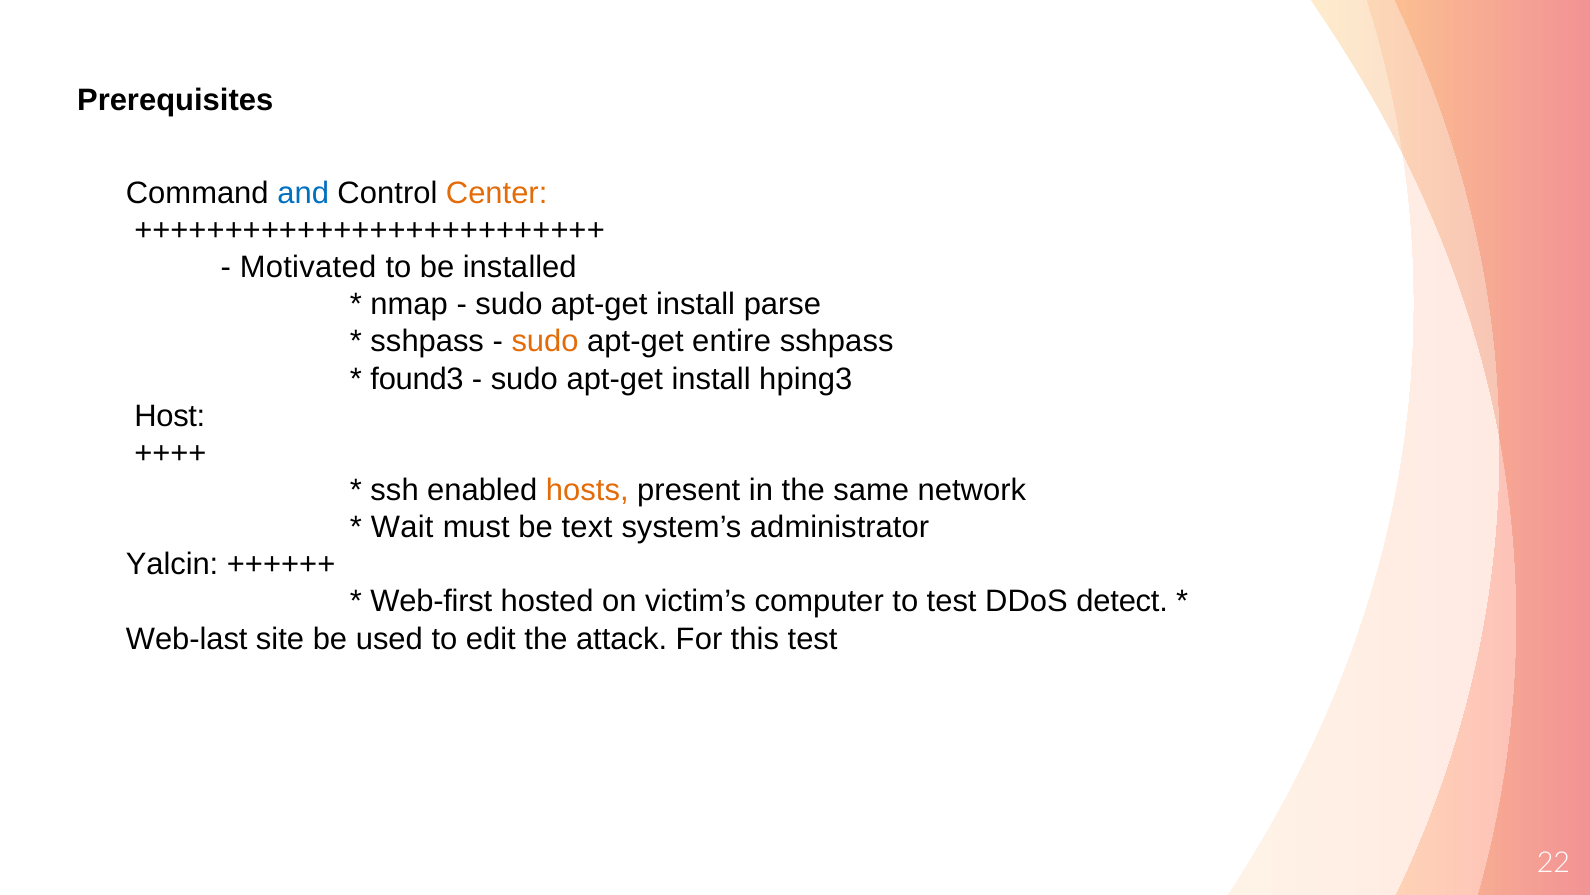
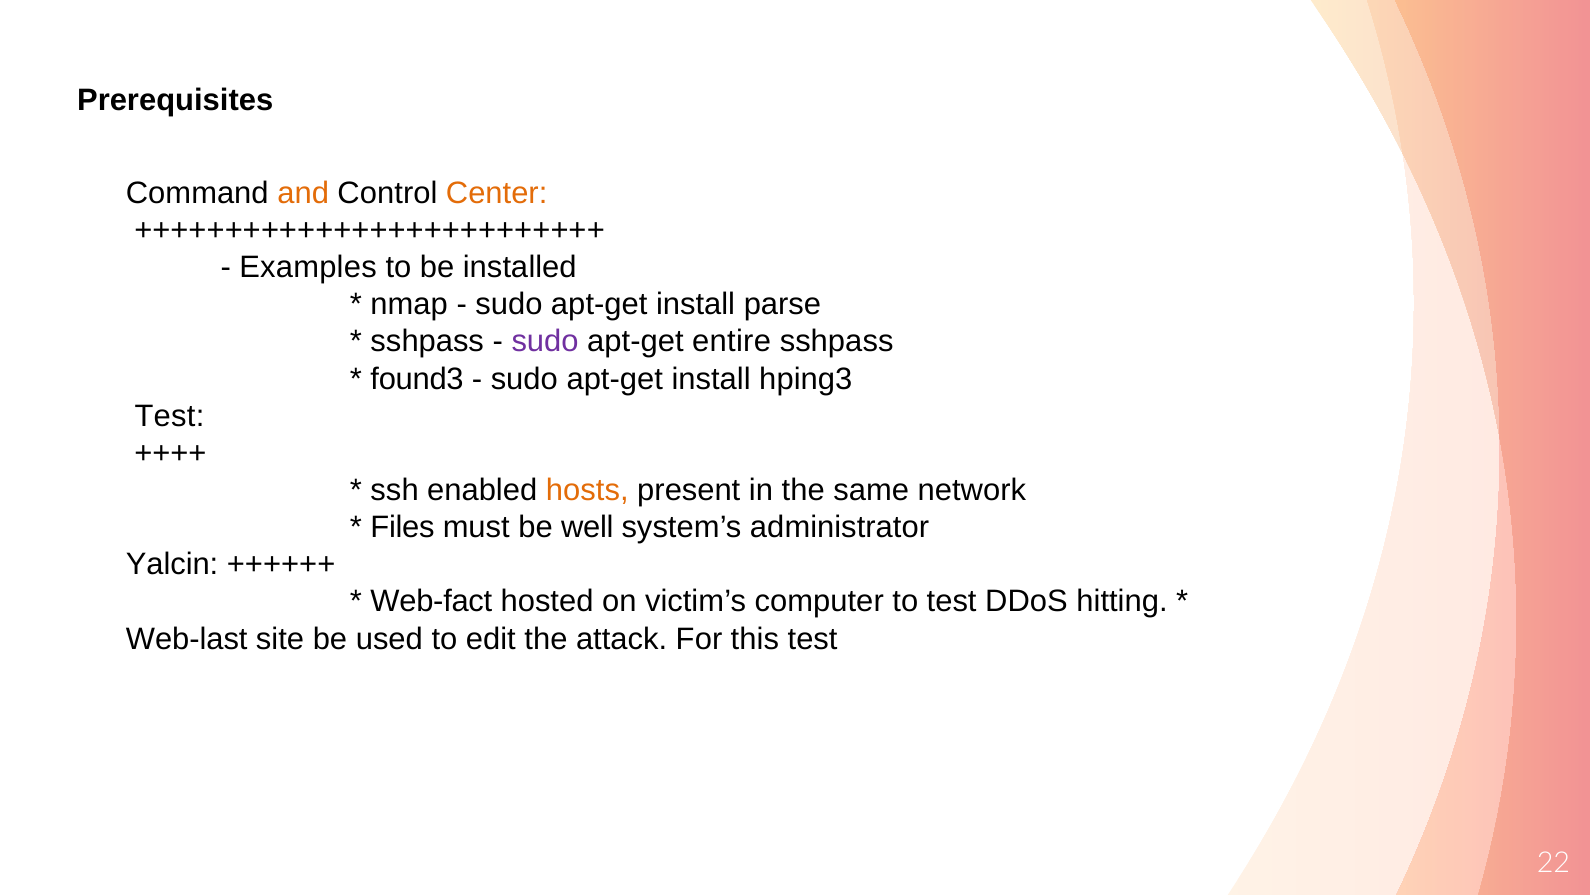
and colour: blue -> orange
Motivated: Motivated -> Examples
sudo at (545, 341) colour: orange -> purple
Host at (170, 416): Host -> Test
Wait: Wait -> Files
text: text -> well
Web-first: Web-first -> Web-fact
detect: detect -> hitting
